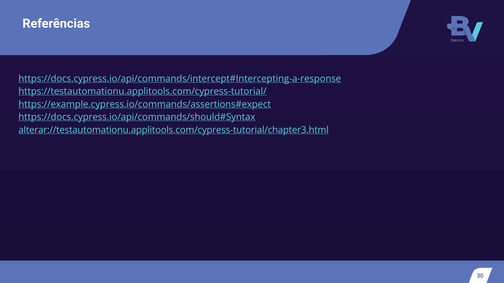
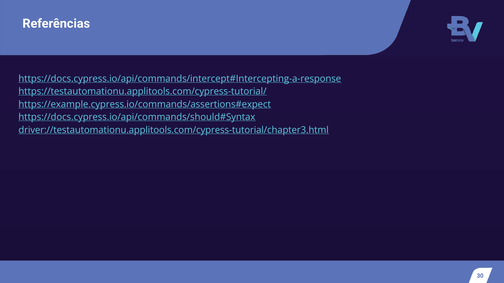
alterar://testautomationu.applitools.com/cypress-tutorial/chapter3.html: alterar://testautomationu.applitools.com/cypress-tutorial/chapter3.html -> driver://testautomationu.applitools.com/cypress-tutorial/chapter3.html
